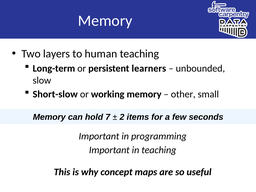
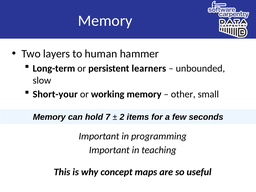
human teaching: teaching -> hammer
Short-slow: Short-slow -> Short-your
